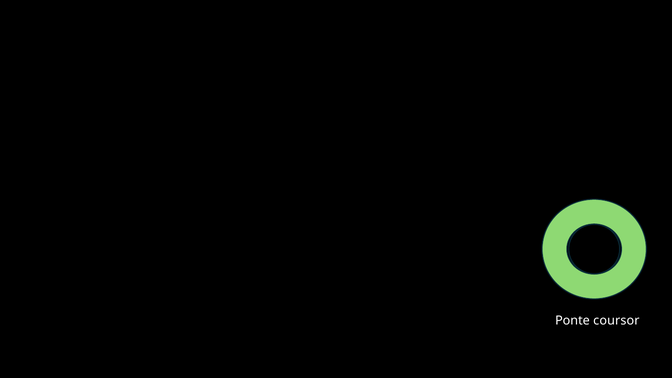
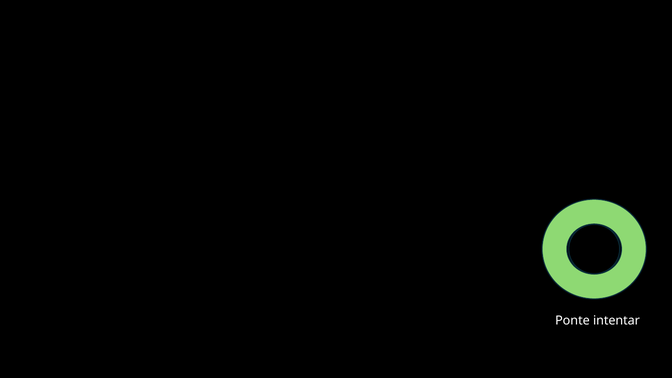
coursor: coursor -> intentar
